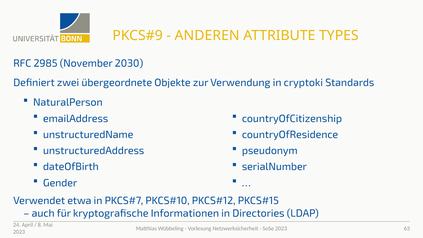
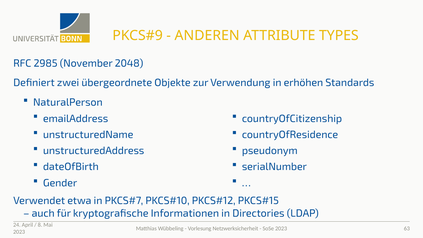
2030: 2030 -> 2048
cryptoki: cryptoki -> erhöhen
